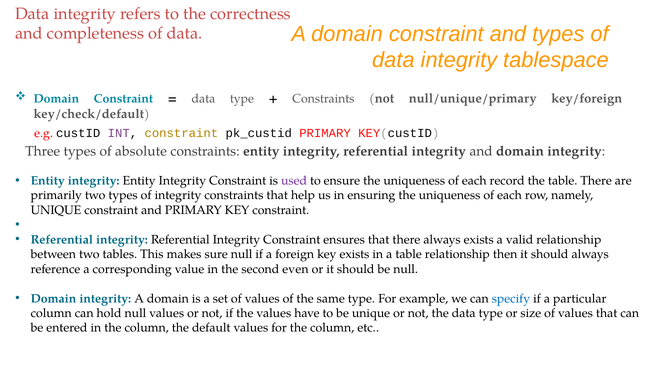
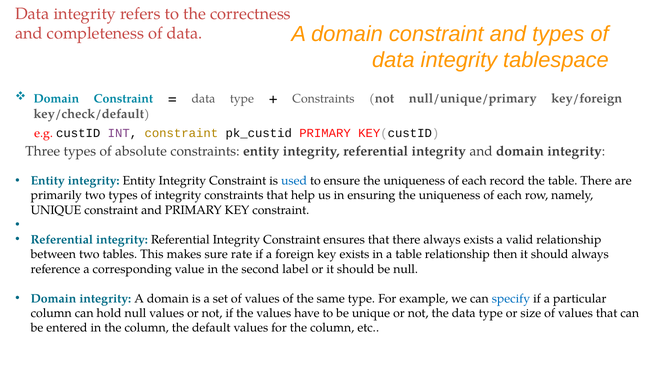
used colour: purple -> blue
sure null: null -> rate
even: even -> label
